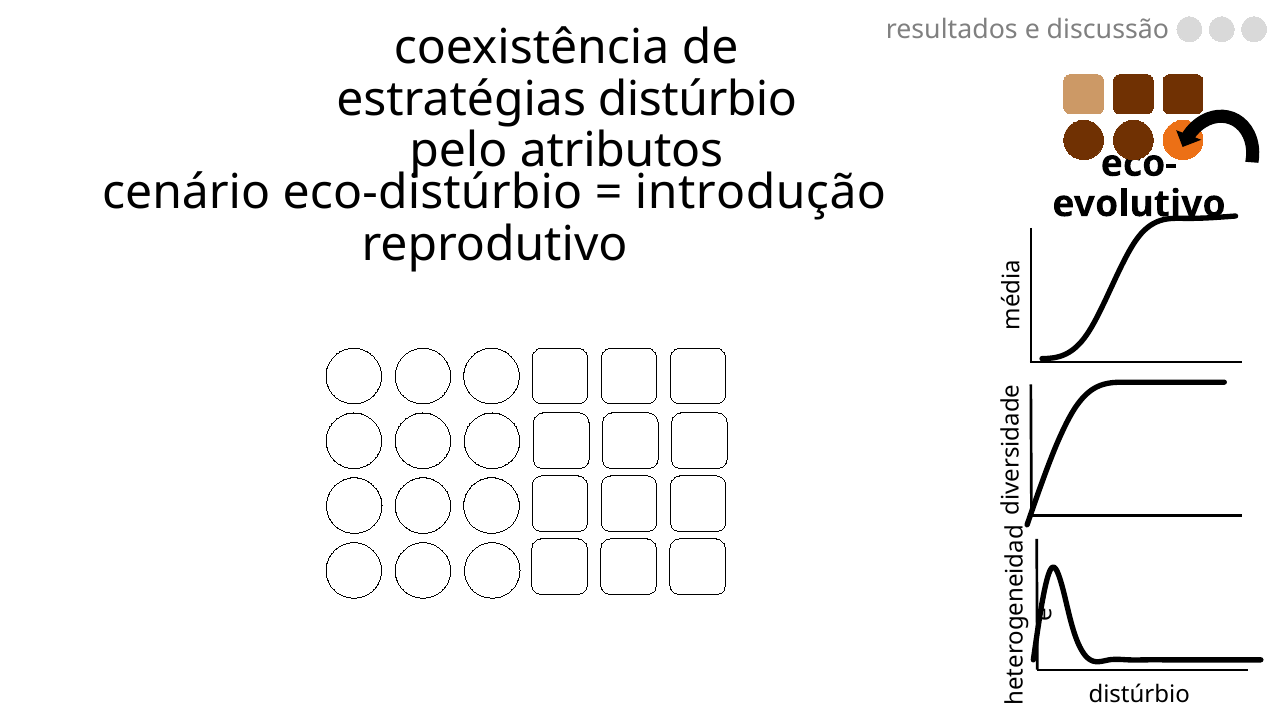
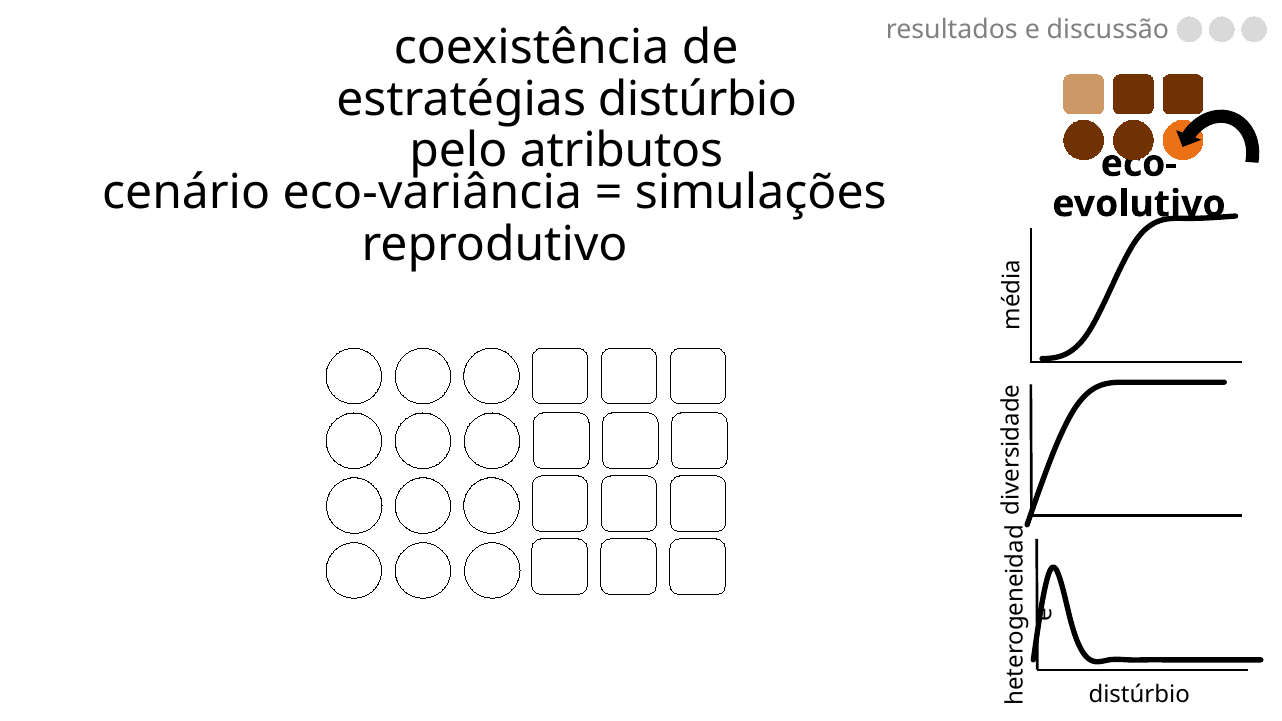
eco-distúrbio: eco-distúrbio -> eco-variância
introdução: introdução -> simulações
